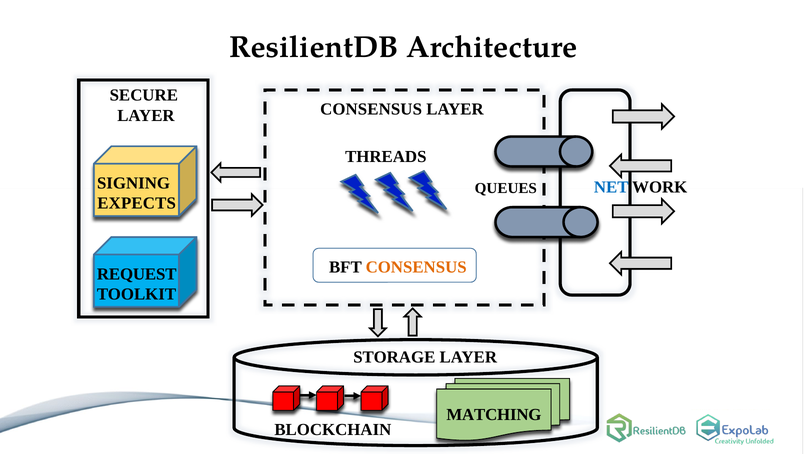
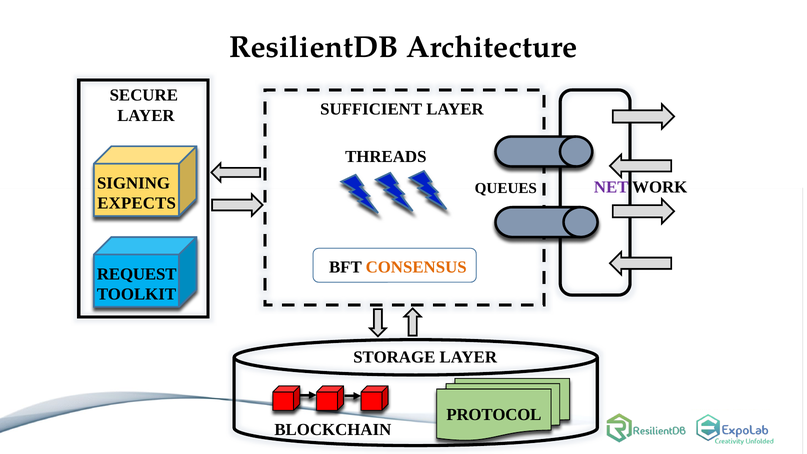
CONSENSUS at (371, 109): CONSENSUS -> SUFFICIENT
NET colour: blue -> purple
MATCHING: MATCHING -> PROTOCOL
